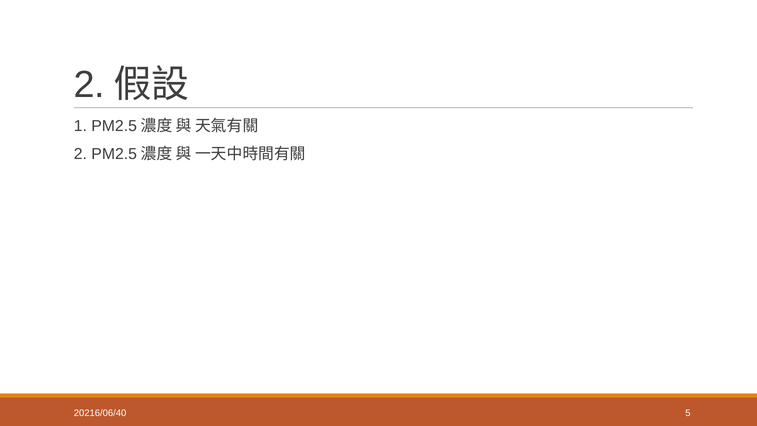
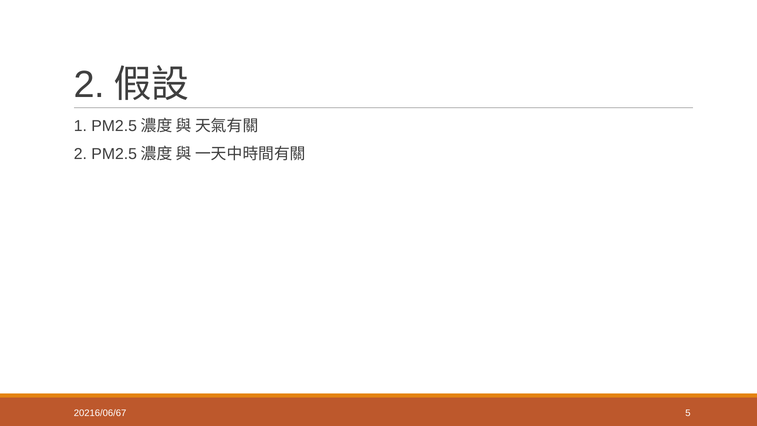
20216/06/40: 20216/06/40 -> 20216/06/67
